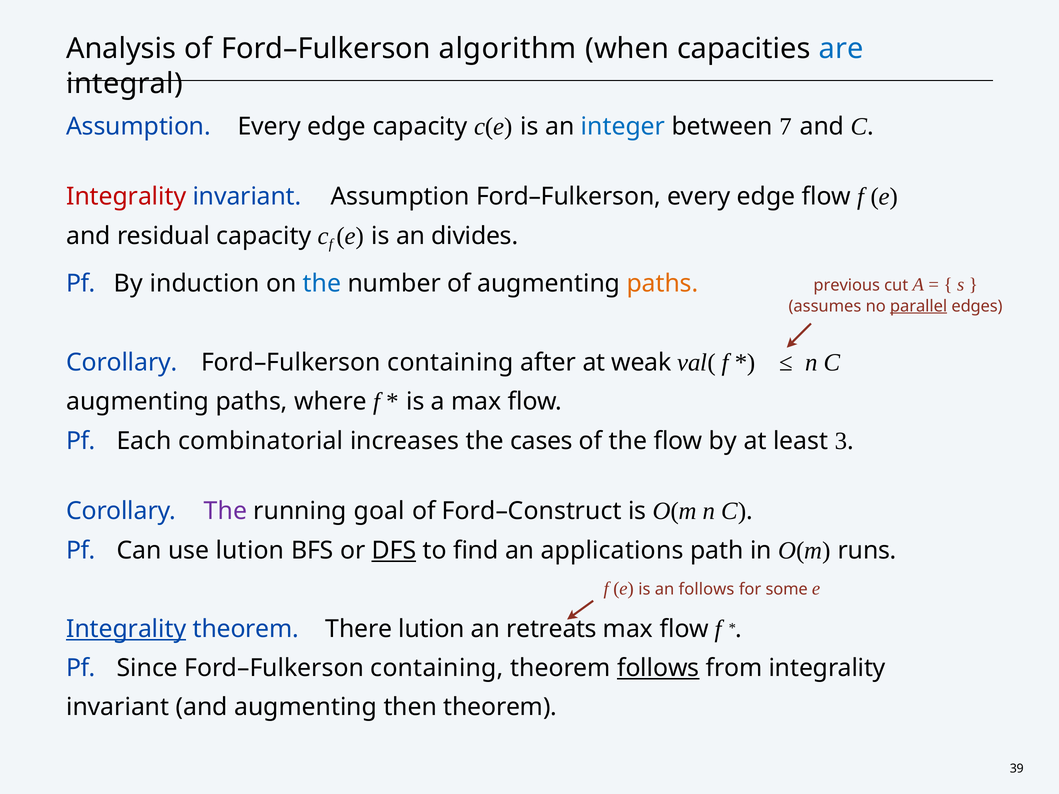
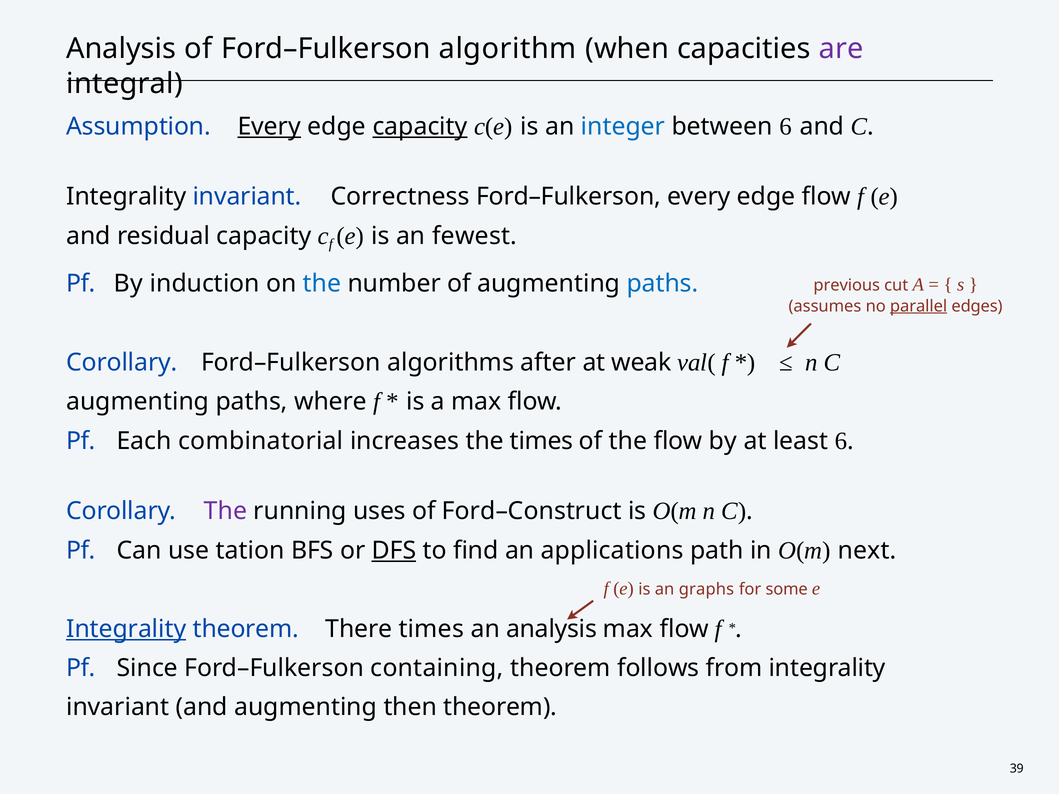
are colour: blue -> purple
Every at (269, 127) underline: none -> present
capacity at (420, 127) underline: none -> present
between 7: 7 -> 6
Integrality at (126, 197) colour: red -> black
invariant Assumption: Assumption -> Correctness
divides: divides -> fewest
paths at (662, 284) colour: orange -> blue
containing at (451, 362): containing -> algorithms
the cases: cases -> times
least 3: 3 -> 6
goal: goal -> uses
use lution: lution -> tation
runs: runs -> next
an follows: follows -> graphs
There lution: lution -> times
an retreats: retreats -> analysis
follows at (658, 668) underline: present -> none
